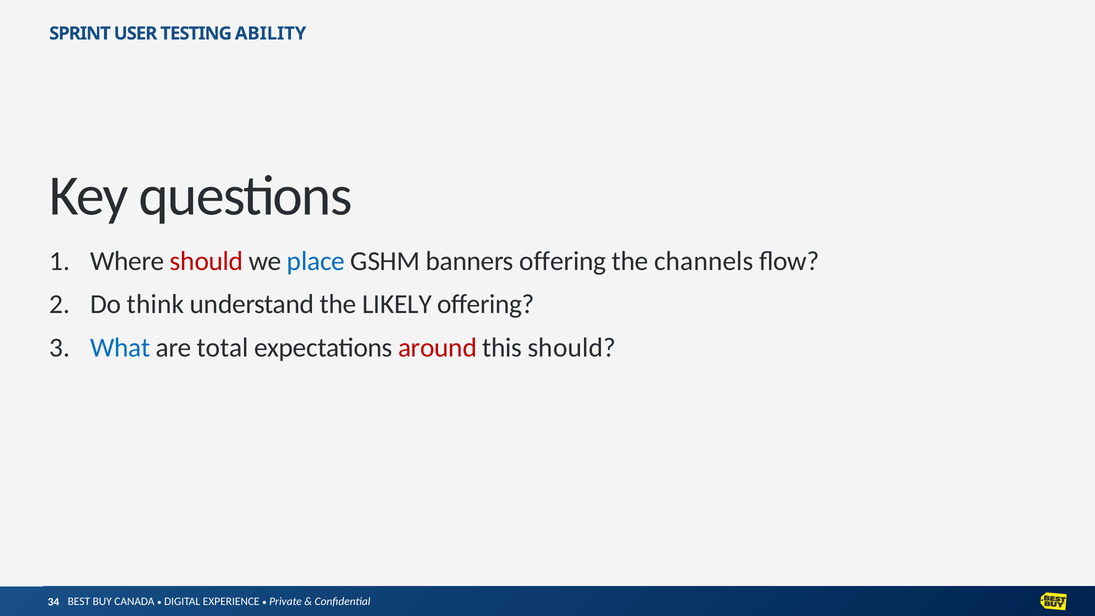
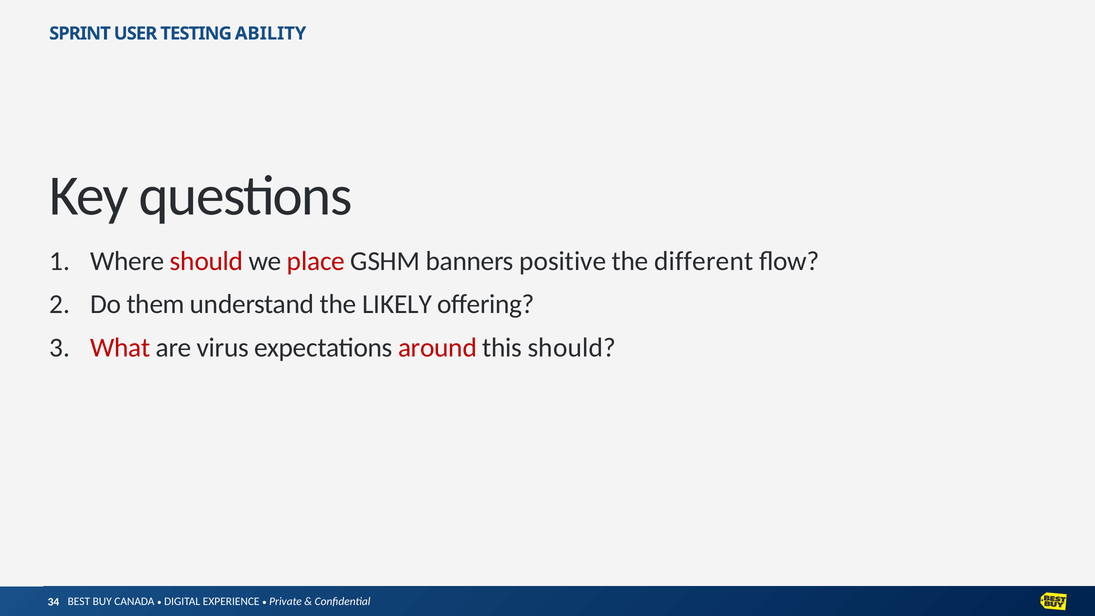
place colour: blue -> red
banners offering: offering -> positive
channels: channels -> different
think: think -> them
What colour: blue -> red
total: total -> virus
